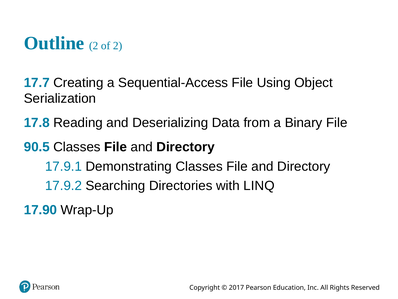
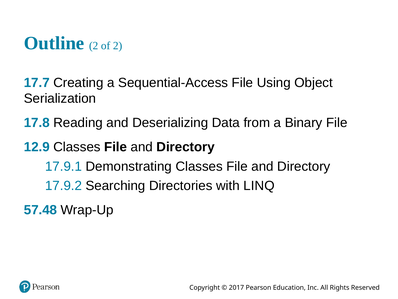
90.5: 90.5 -> 12.9
17.90: 17.90 -> 57.48
